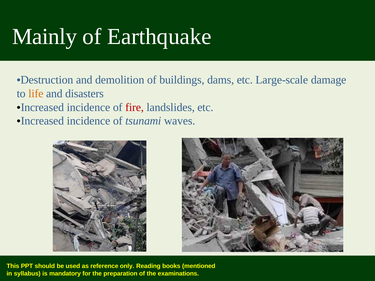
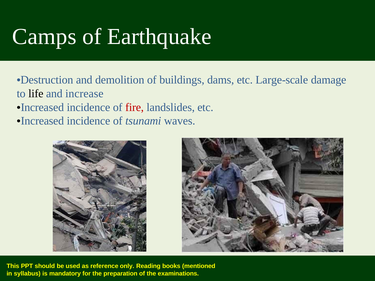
Mainly: Mainly -> Camps
life colour: orange -> black
disasters: disasters -> increase
